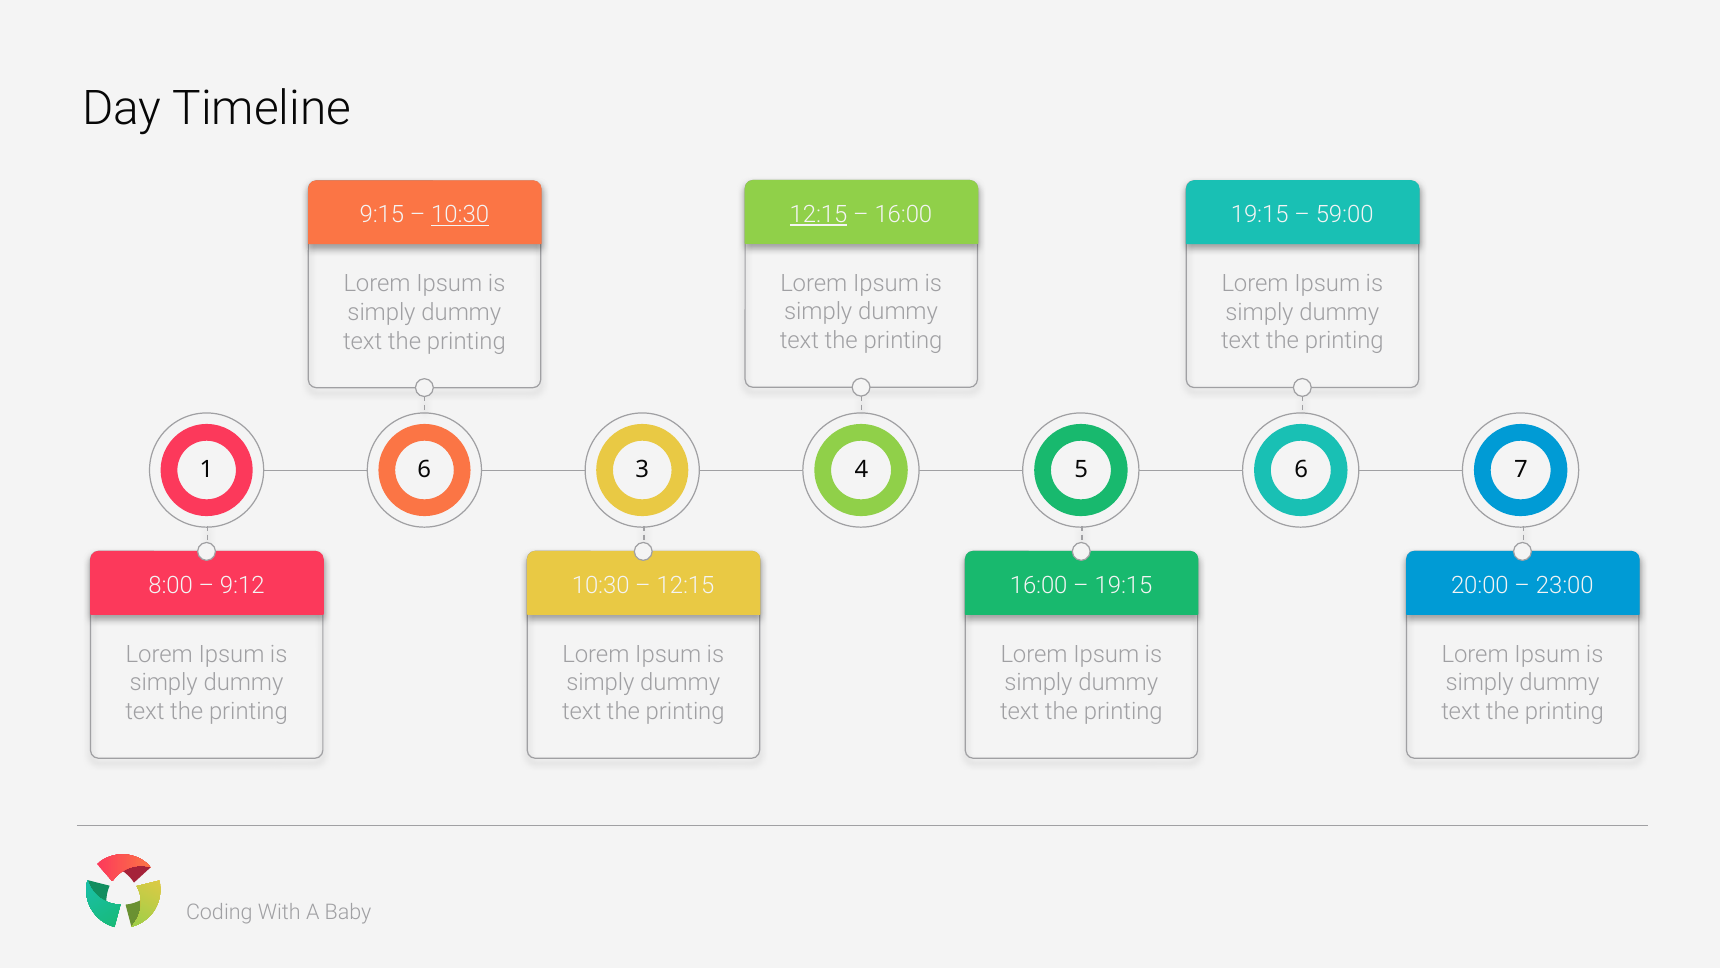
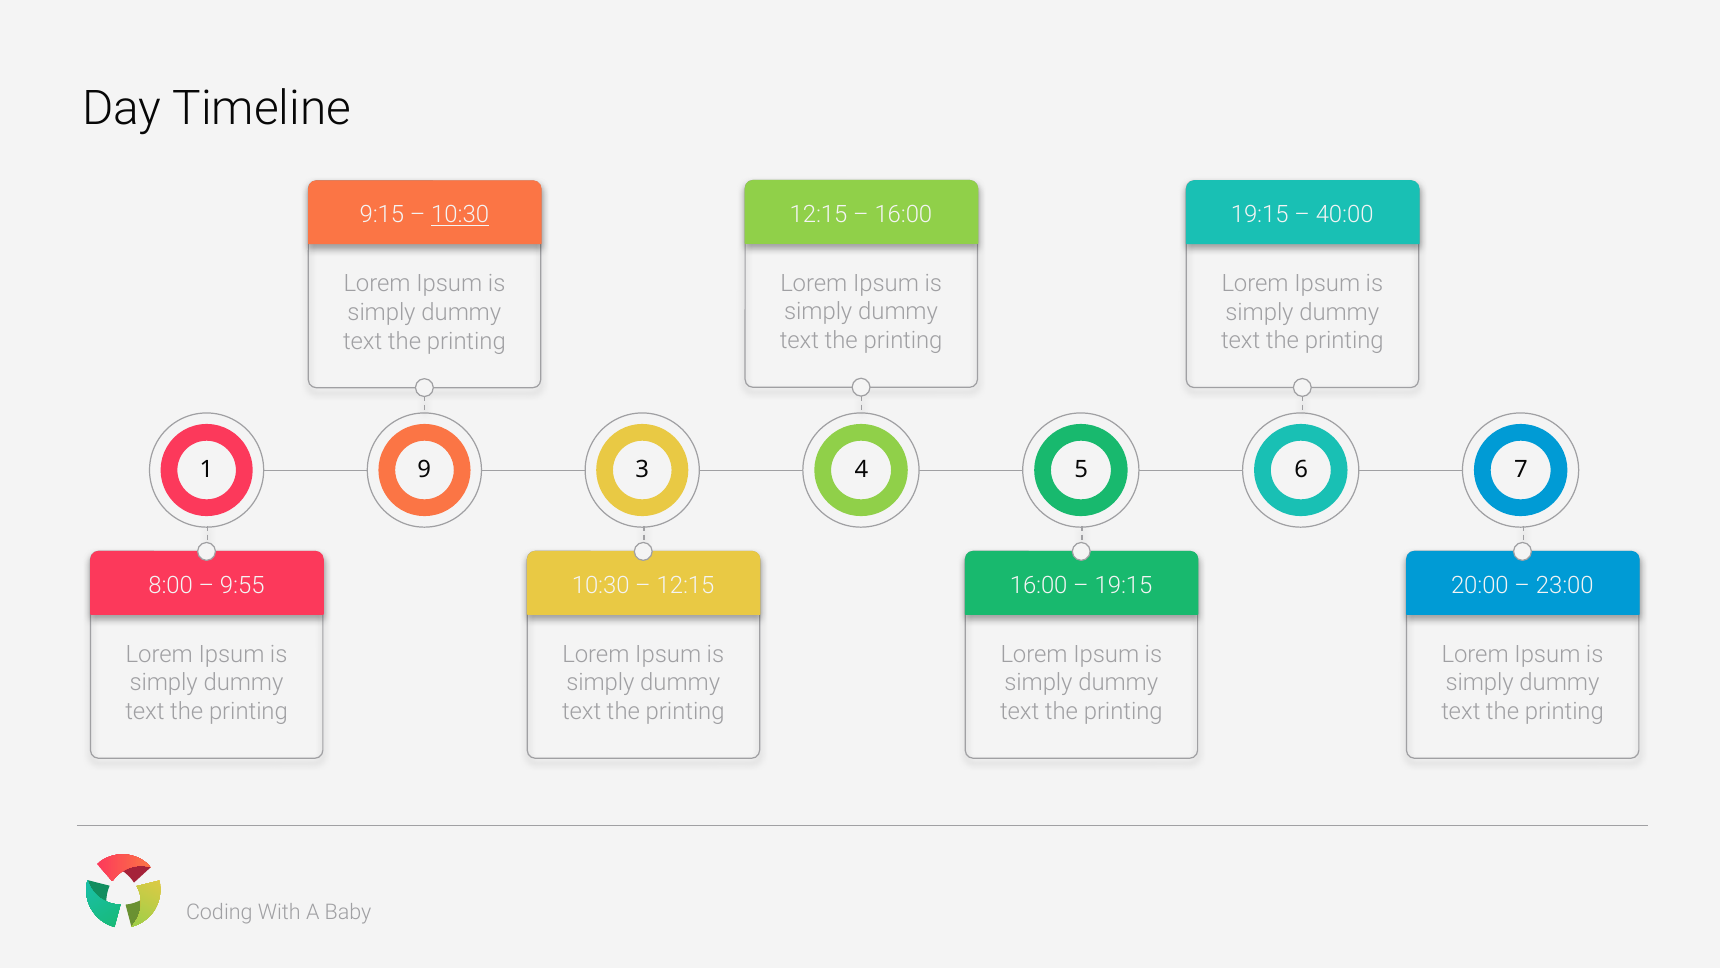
12:15 at (819, 215) underline: present -> none
59:00: 59:00 -> 40:00
1 6: 6 -> 9
9:12: 9:12 -> 9:55
